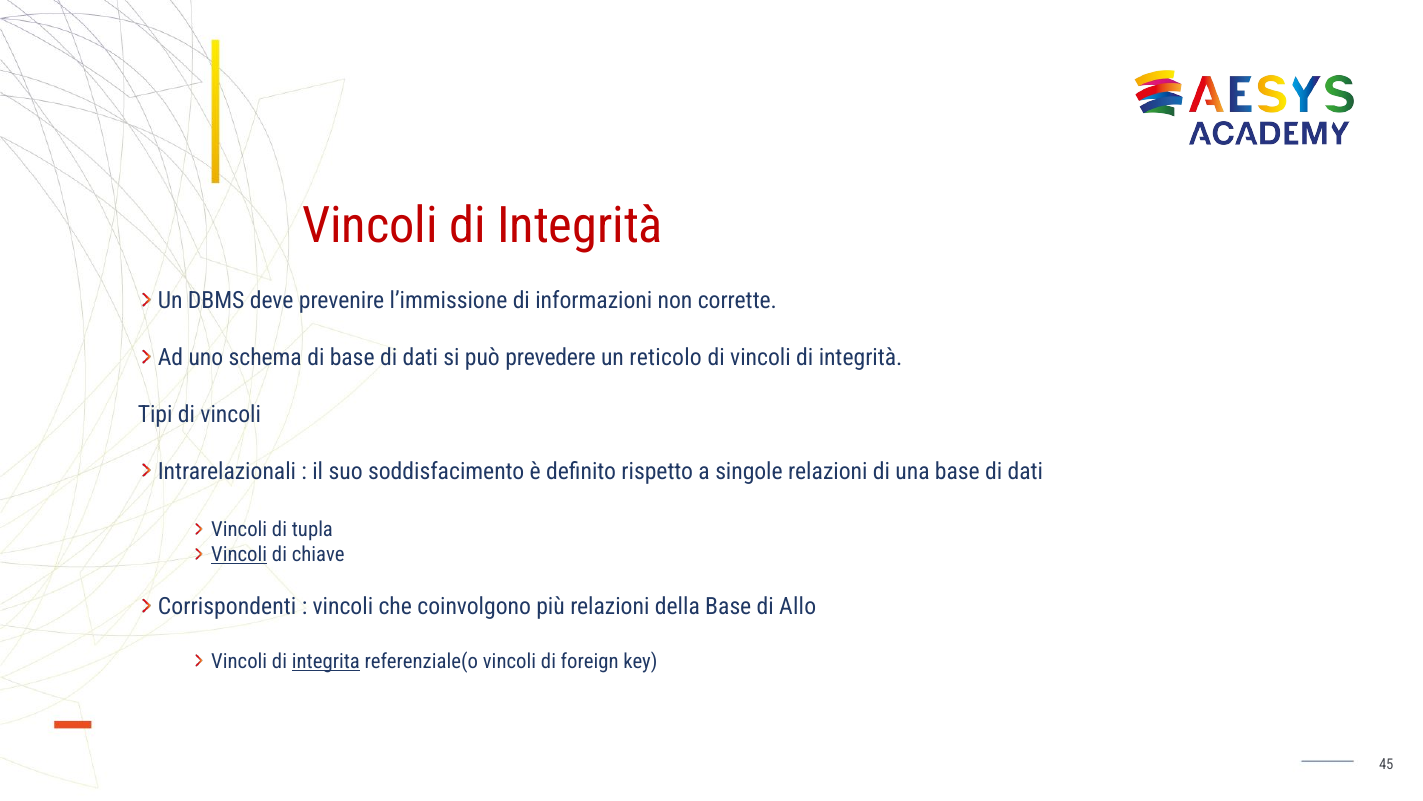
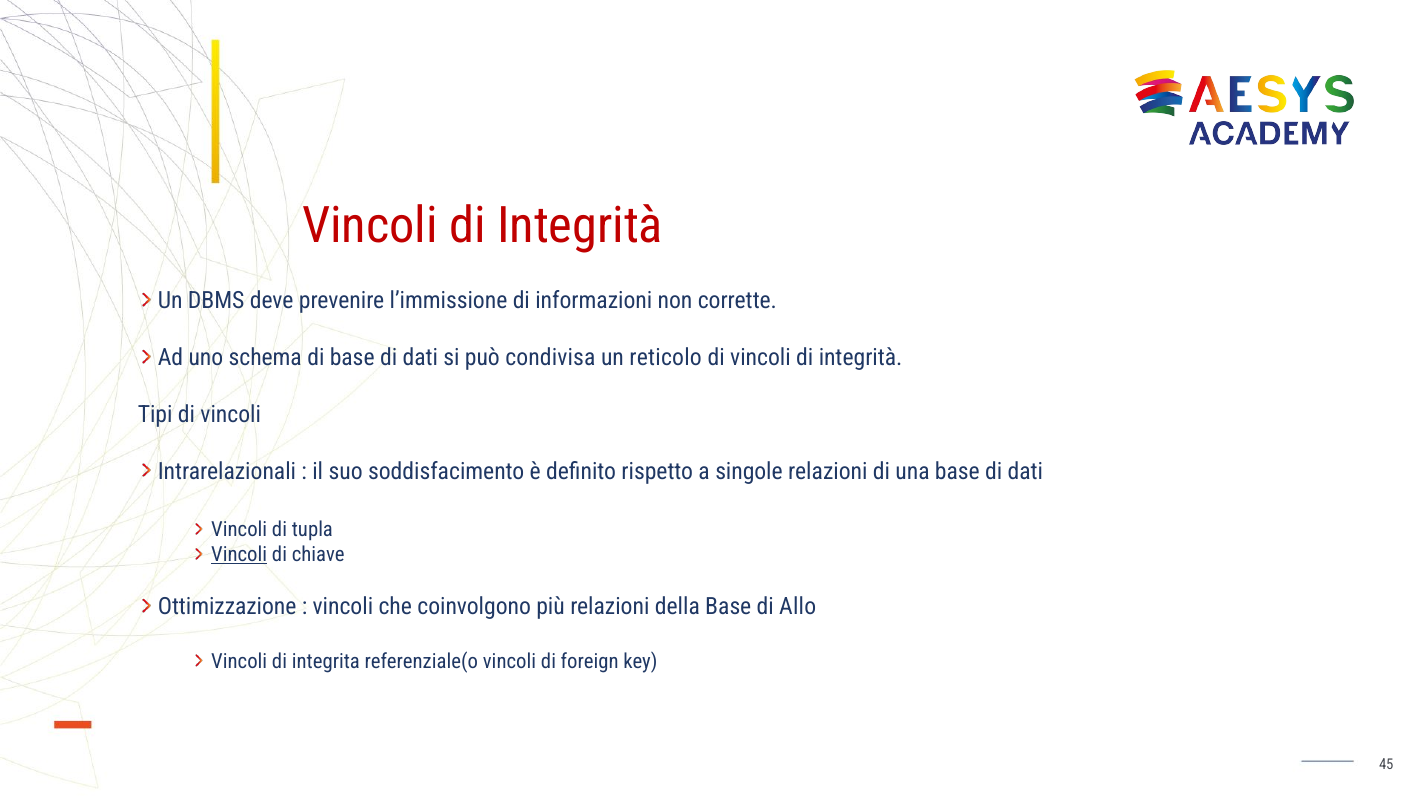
prevedere: prevedere -> condivisa
Corrispondenti: Corrispondenti -> Ottimizzazione
integrita underline: present -> none
